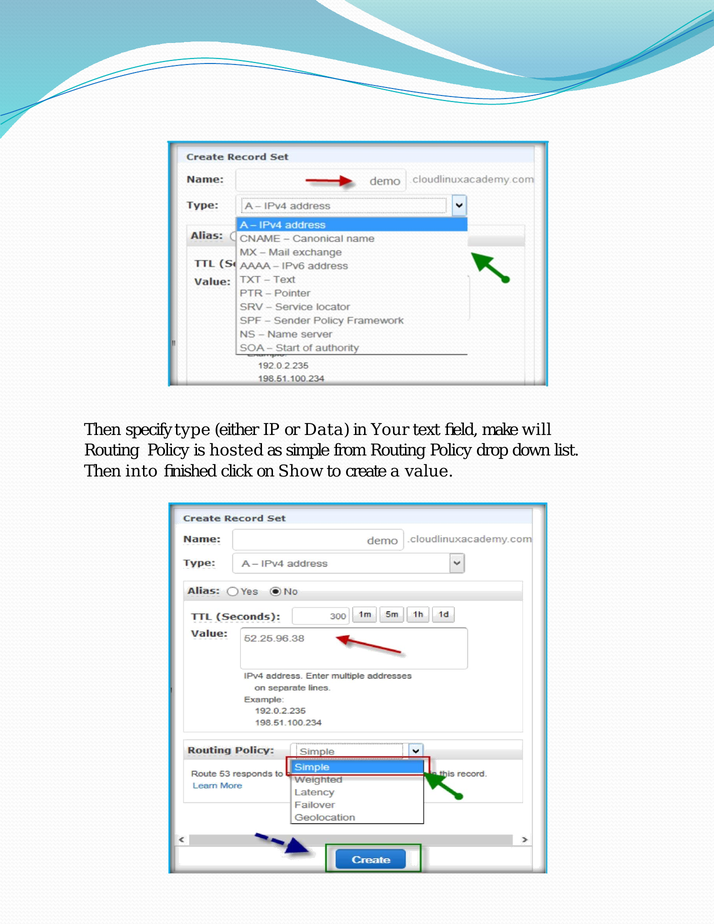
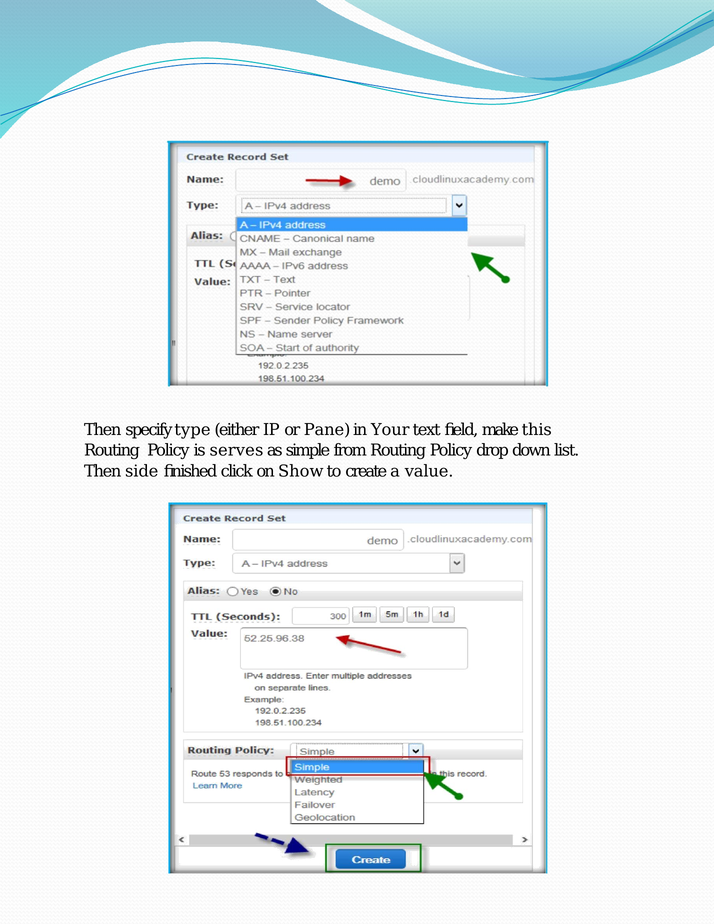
Data: Data -> Pane
will: will -> this
hosted: hosted -> serves
into: into -> side
